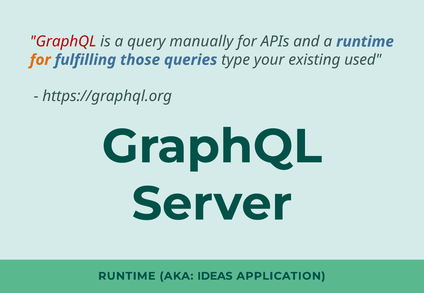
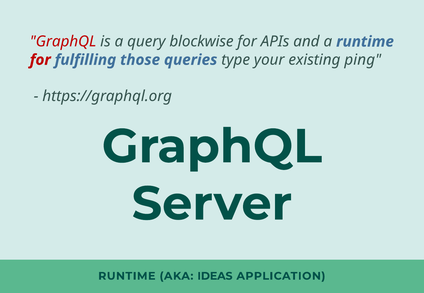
manually: manually -> blockwise
for at (40, 60) colour: orange -> red
used: used -> ping
